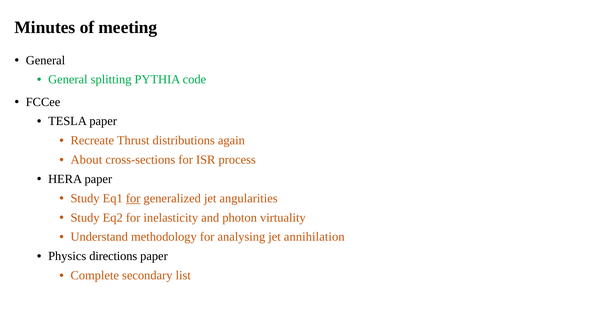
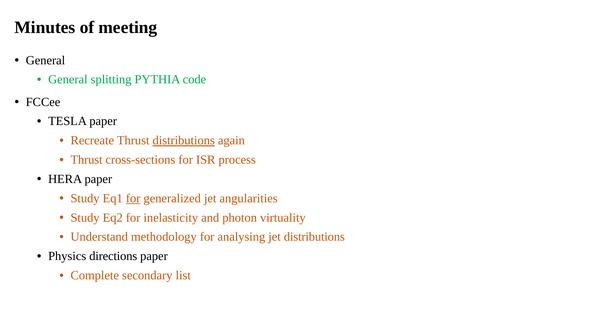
distributions at (184, 140) underline: none -> present
About at (86, 160): About -> Thrust
jet annihilation: annihilation -> distributions
